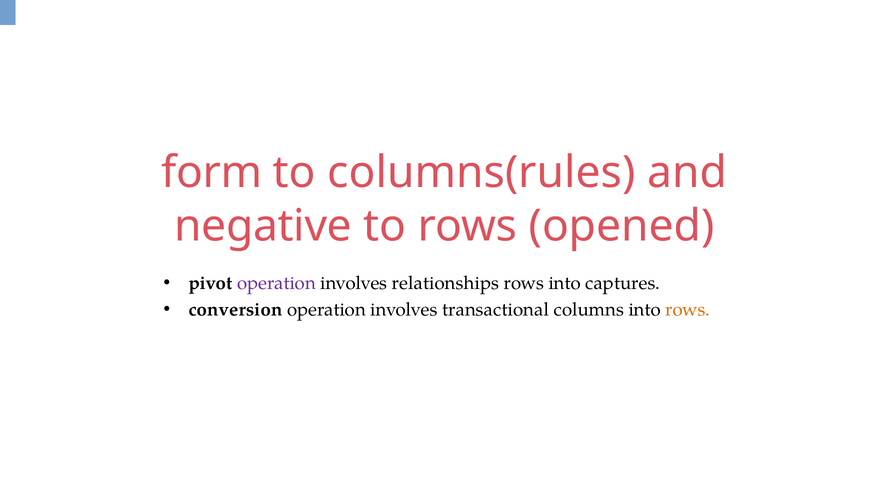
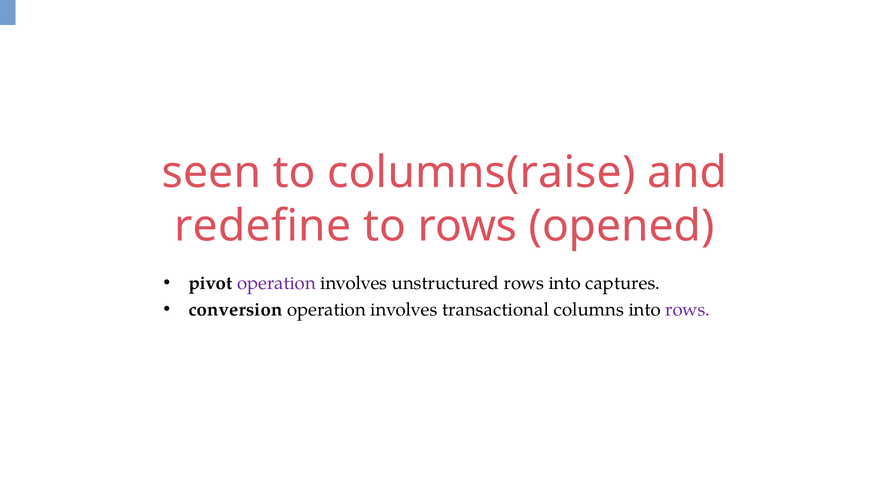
form: form -> seen
columns(rules: columns(rules -> columns(raise
negative: negative -> redefine
relationships: relationships -> unstructured
rows at (688, 310) colour: orange -> purple
